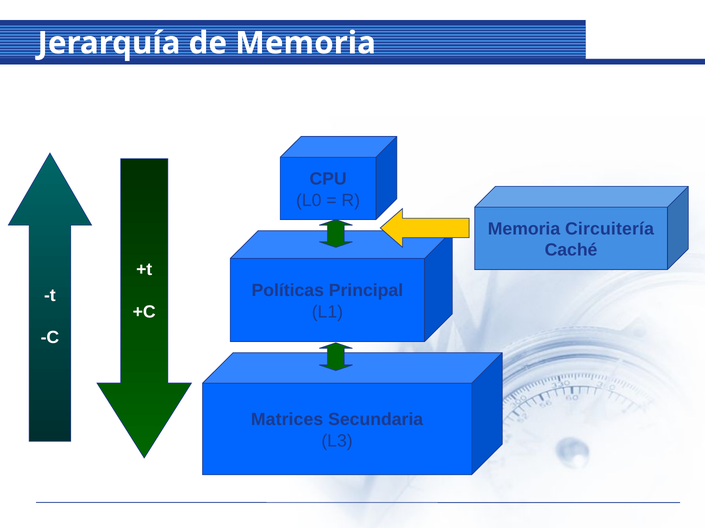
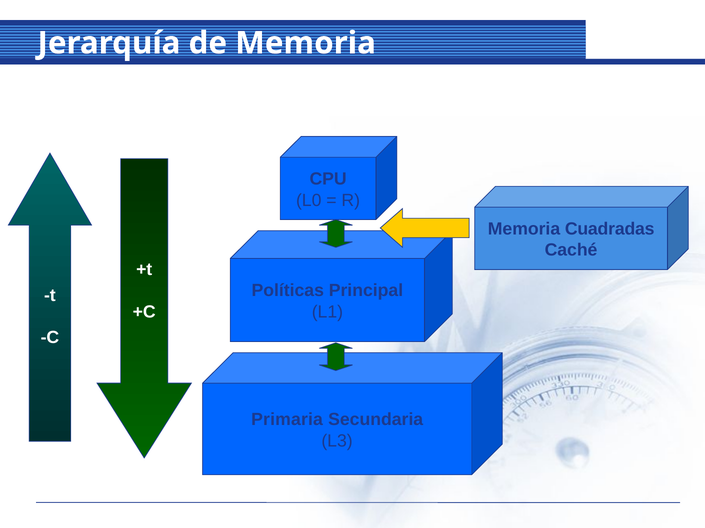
Circuitería: Circuitería -> Cuadradas
Matrices: Matrices -> Primaria
